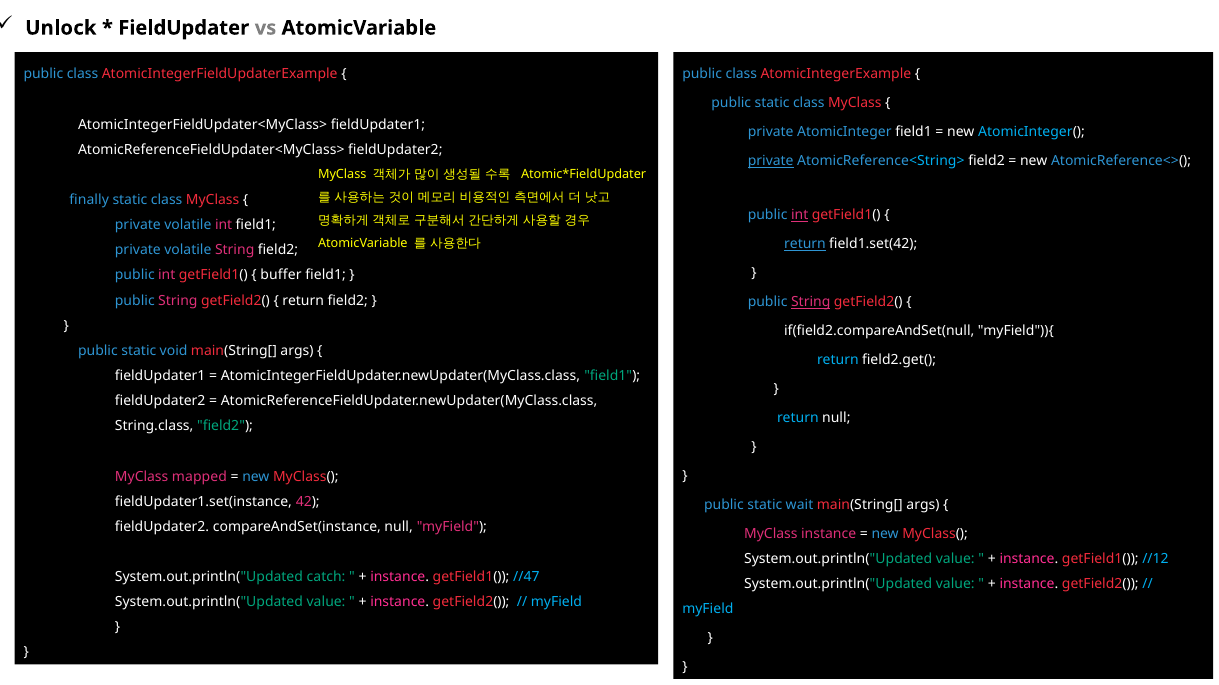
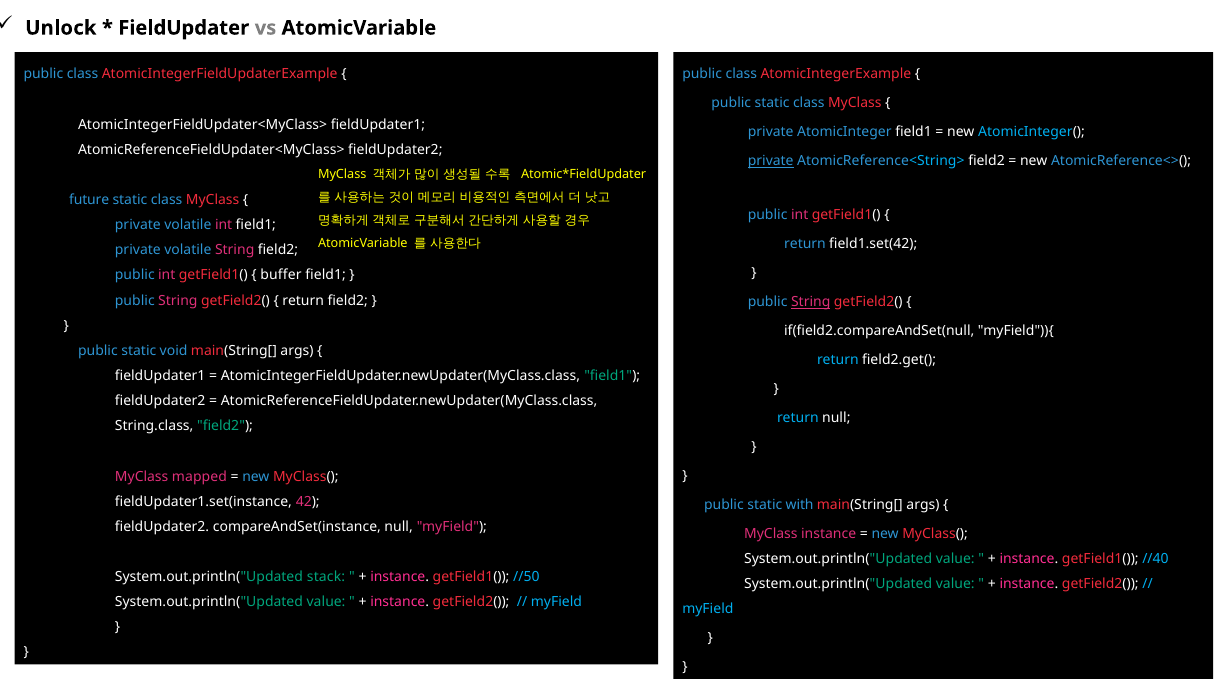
finally: finally -> future
int at (800, 215) underline: present -> none
return at (805, 244) underline: present -> none
wait: wait -> with
//12: //12 -> //40
catch: catch -> stack
//47: //47 -> //50
